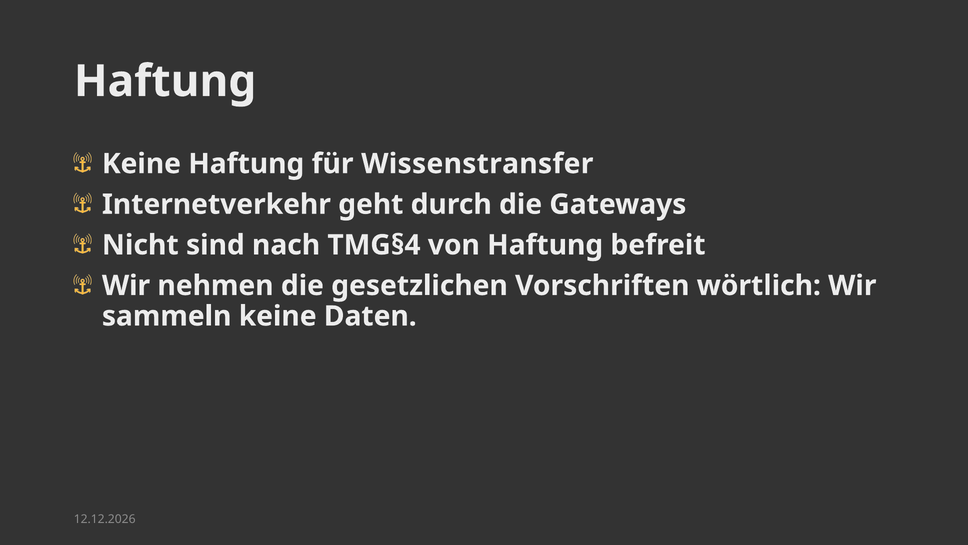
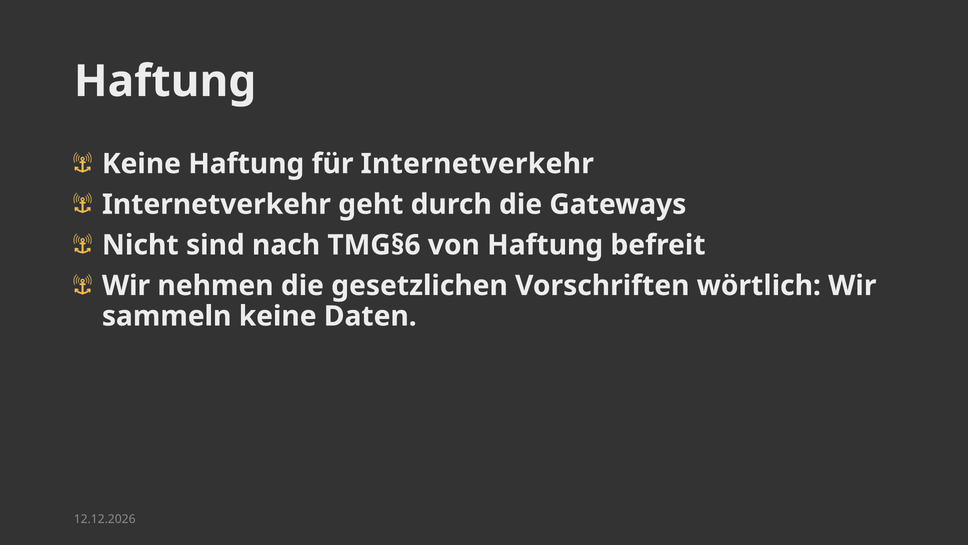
für Wissenstransfer: Wissenstransfer -> Internetverkehr
TMG§4: TMG§4 -> TMG§6
